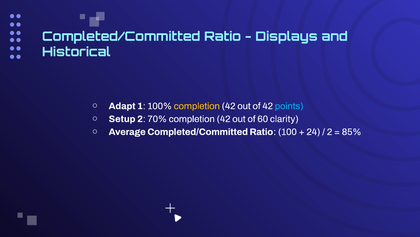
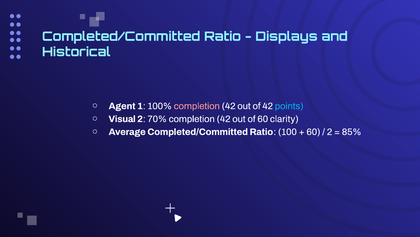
Adapt: Adapt -> Agent
completion at (197, 106) colour: yellow -> pink
Setup: Setup -> Visual
24 at (313, 131): 24 -> 60
